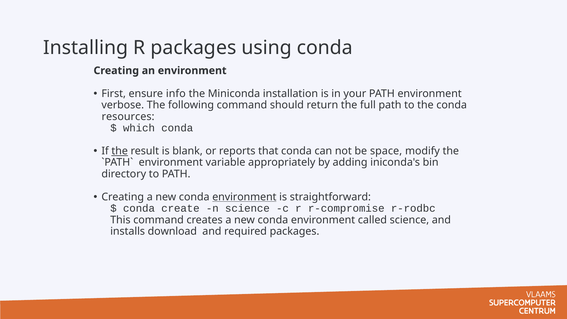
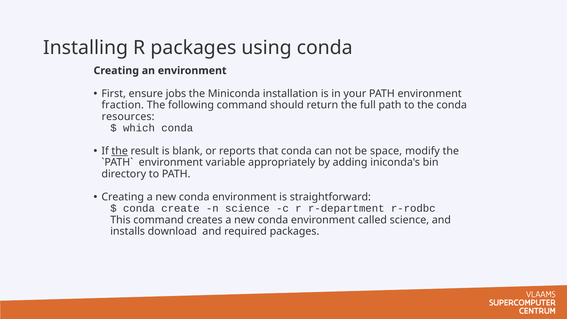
info: info -> jobs
verbose: verbose -> fraction
environment at (244, 197) underline: present -> none
r-compromise: r-compromise -> r-department
